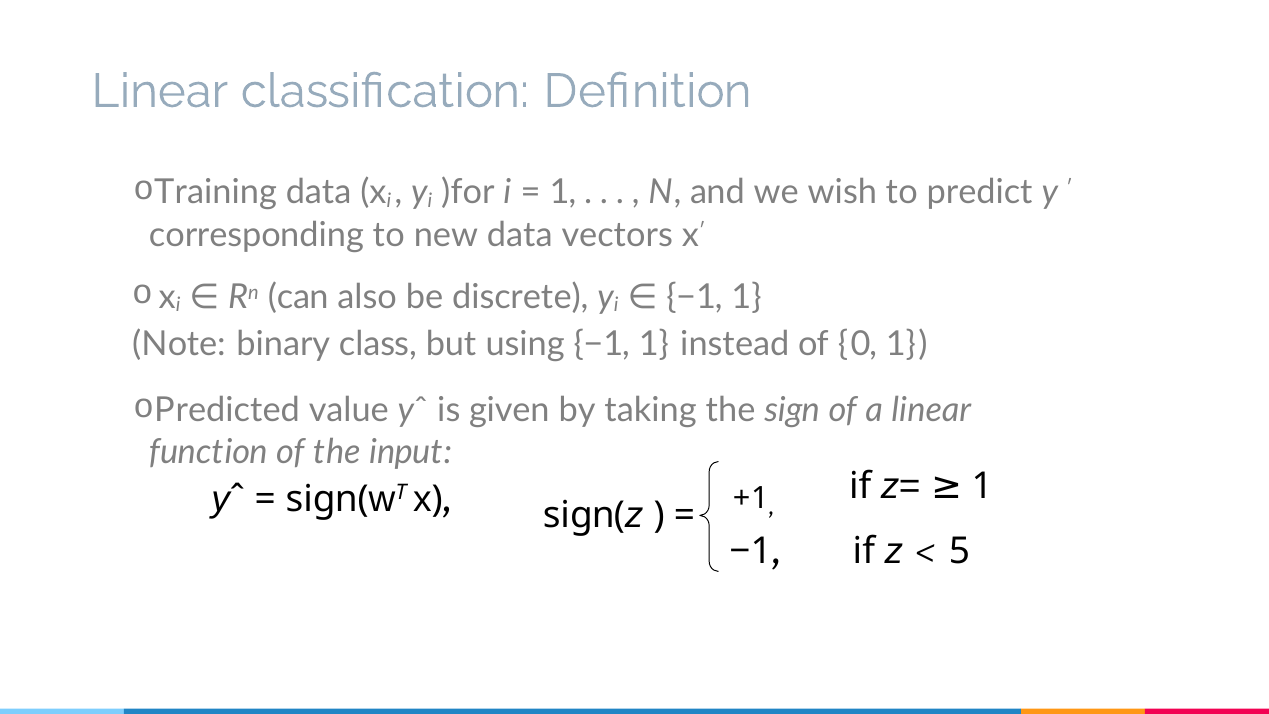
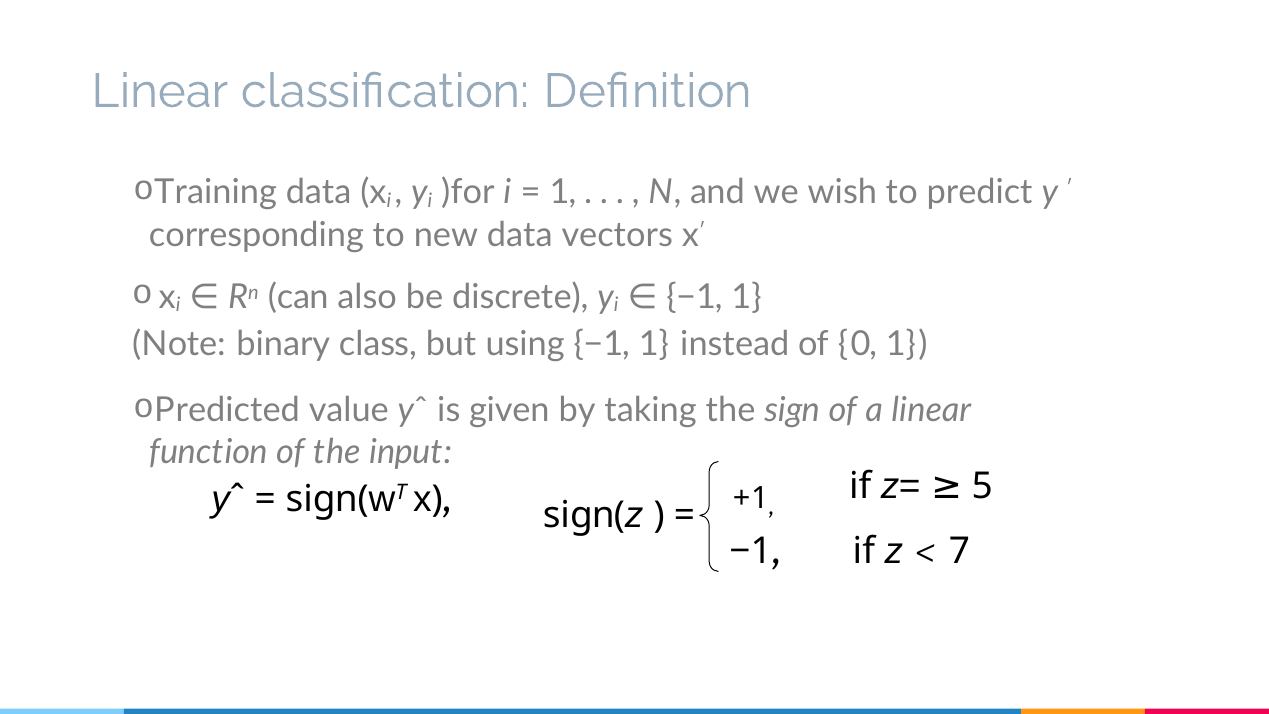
1 at (982, 486): 1 -> 5
5: 5 -> 7
